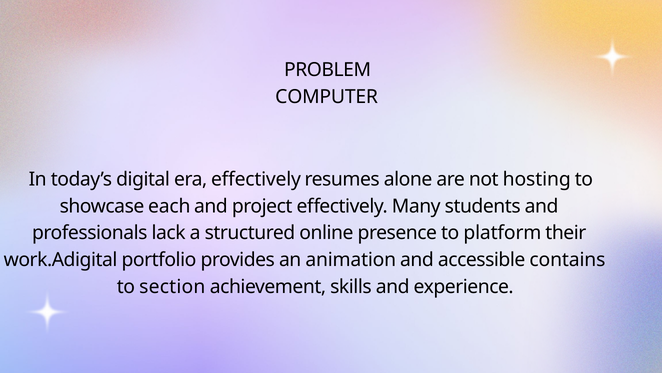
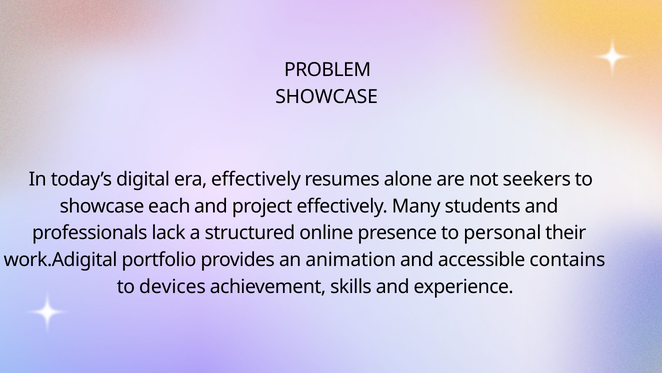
COMPUTER at (327, 96): COMPUTER -> SHOWCASE
hosting: hosting -> seekers
platform: platform -> personal
section: section -> devices
